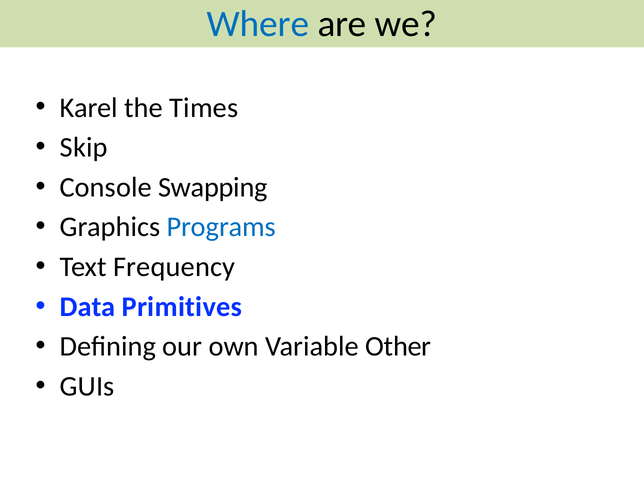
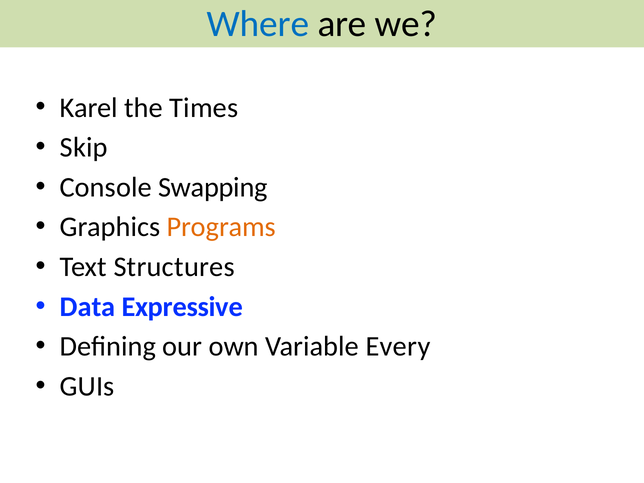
Programs colour: blue -> orange
Frequency: Frequency -> Structures
Primitives: Primitives -> Expressive
Other: Other -> Every
